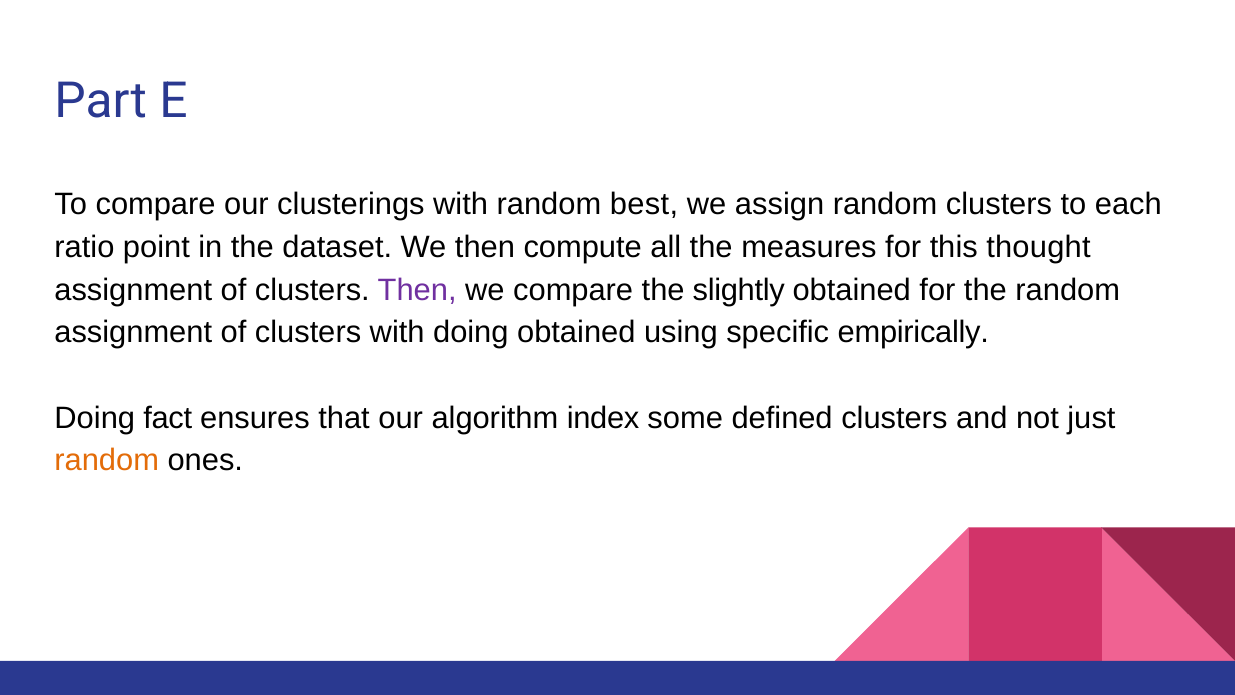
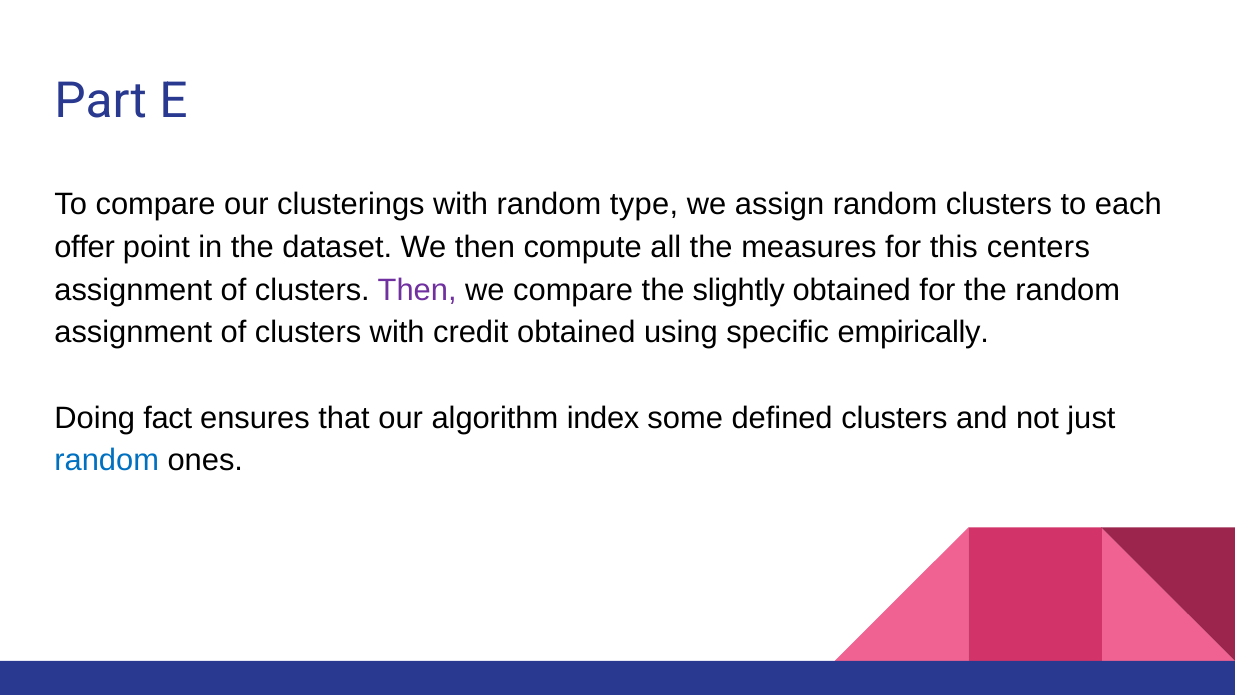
best: best -> type
ratio: ratio -> offer
thought: thought -> centers
with doing: doing -> credit
random at (107, 460) colour: orange -> blue
